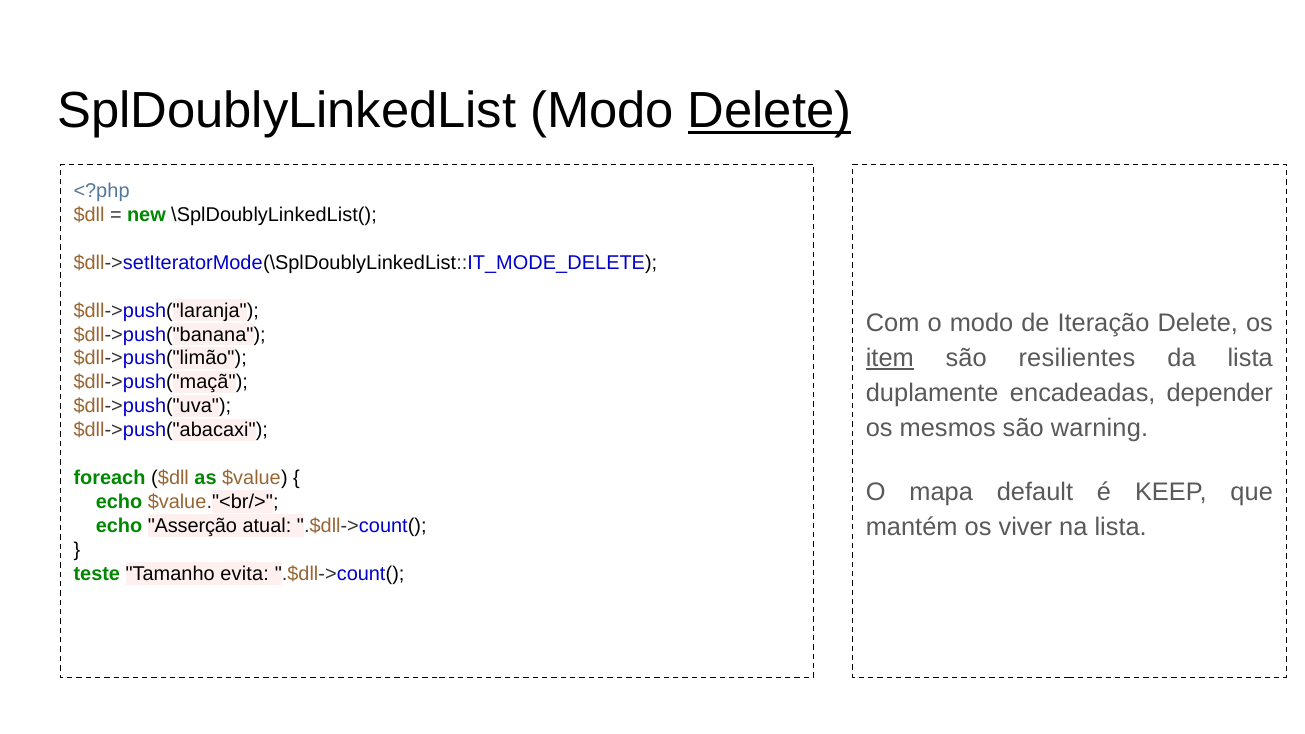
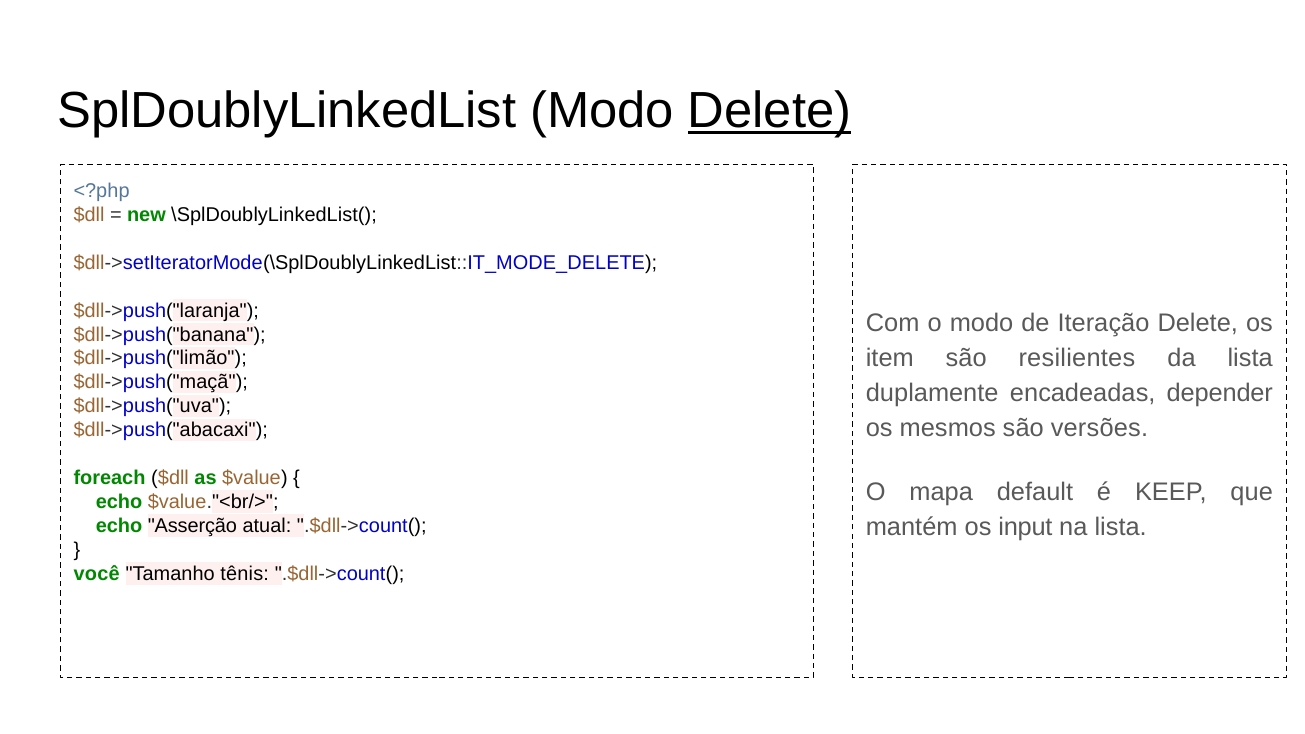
item underline: present -> none
warning: warning -> versões
viver: viver -> input
teste: teste -> você
evita: evita -> tênis
